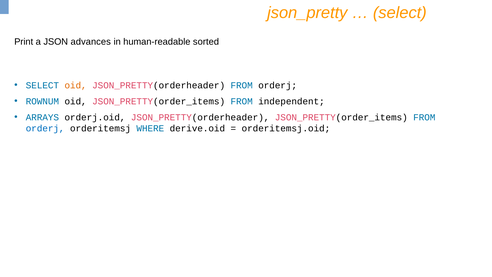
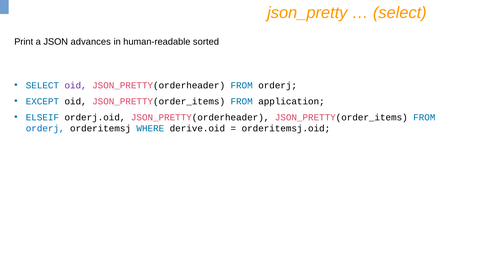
oid at (76, 85) colour: orange -> purple
ROWNUM: ROWNUM -> EXCEPT
independent: independent -> application
ARRAYS: ARRAYS -> ELSEIF
